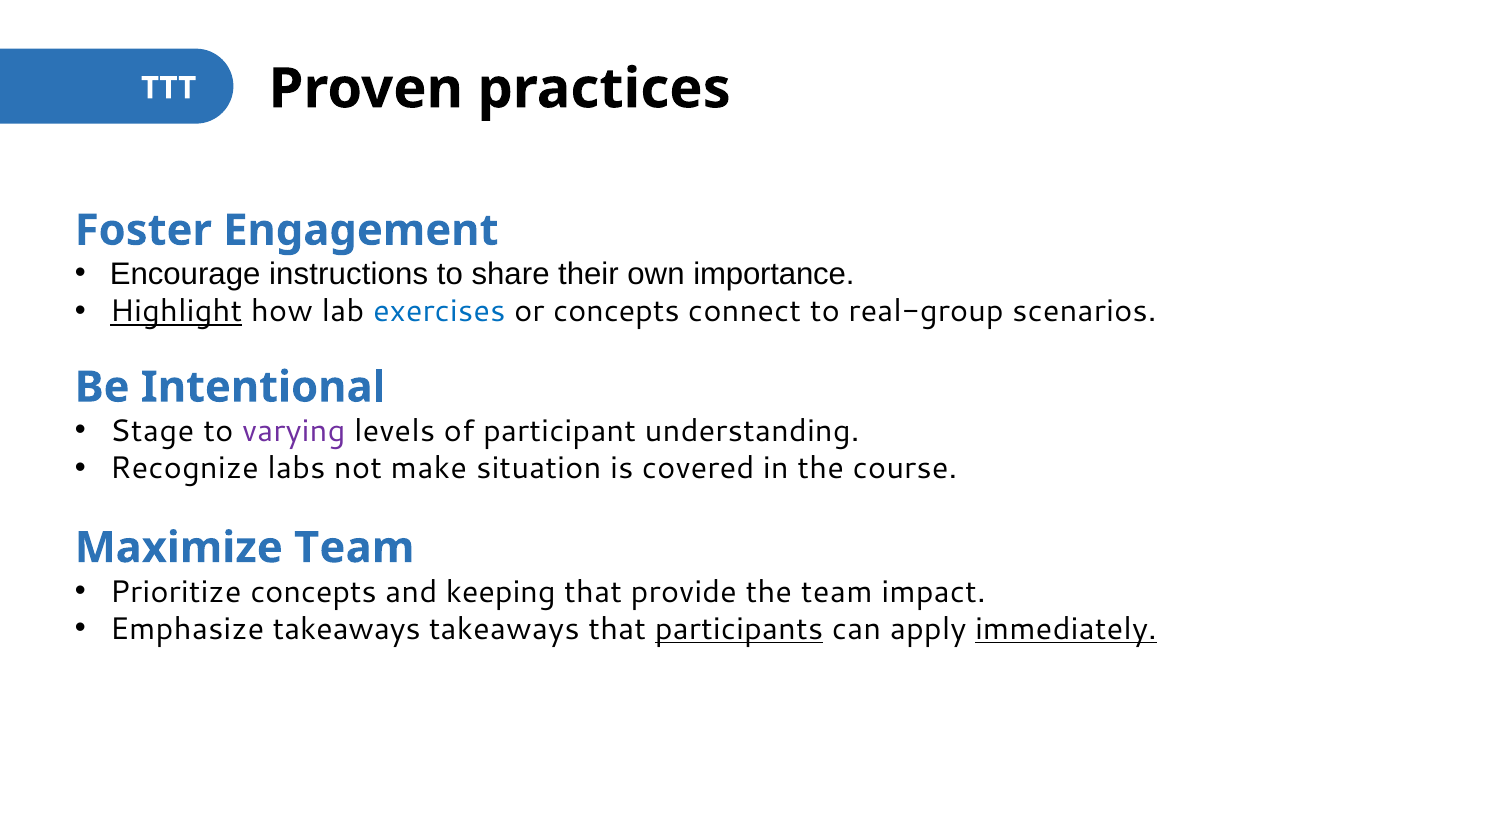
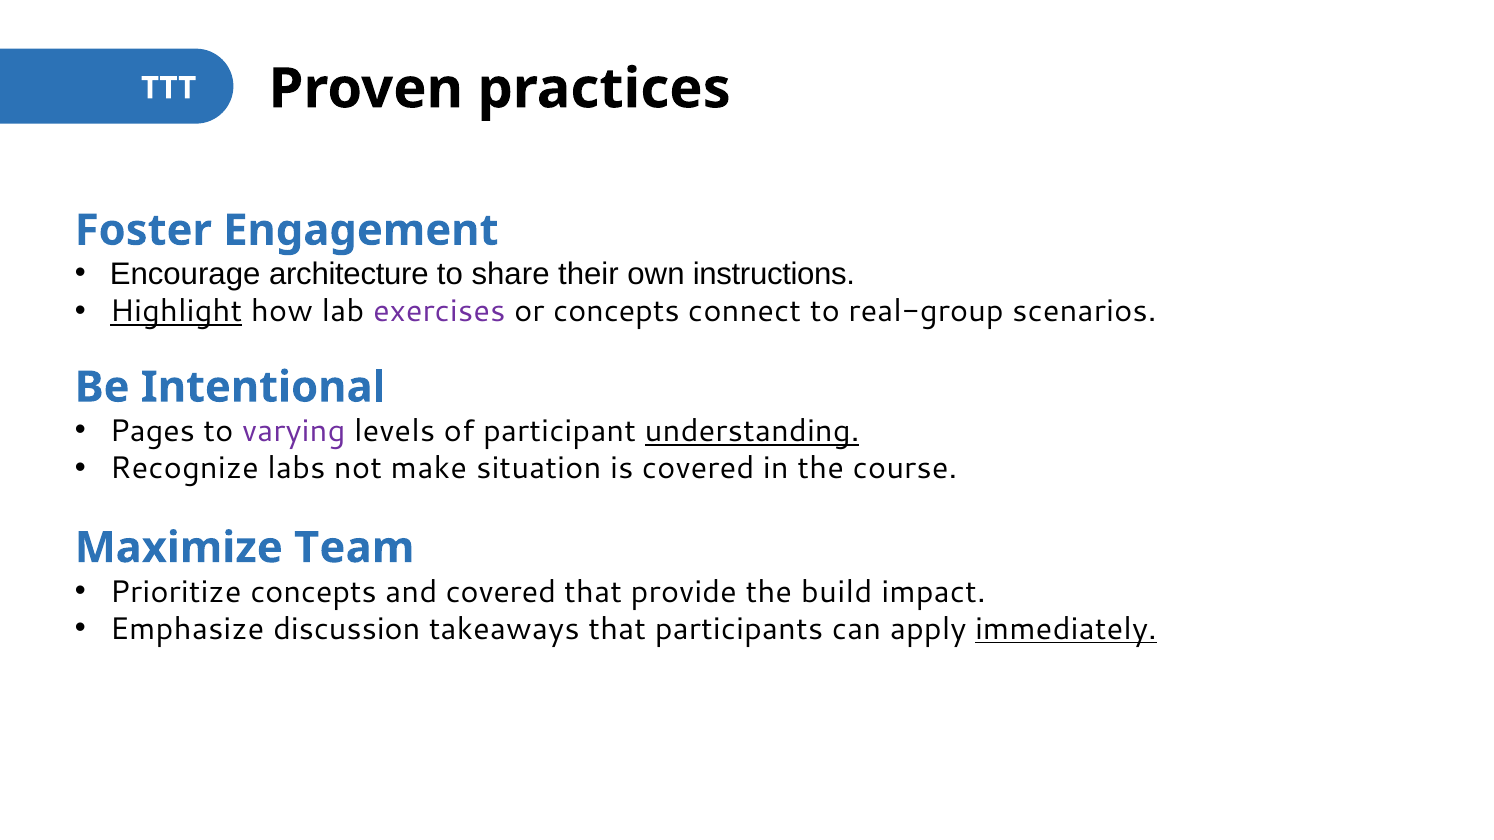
instructions: instructions -> architecture
importance: importance -> instructions
exercises colour: blue -> purple
Stage: Stage -> Pages
understanding underline: none -> present
and keeping: keeping -> covered
the team: team -> build
Emphasize takeaways: takeaways -> discussion
participants underline: present -> none
